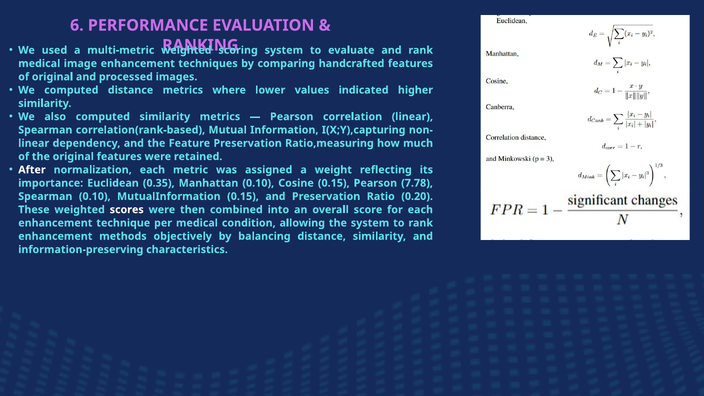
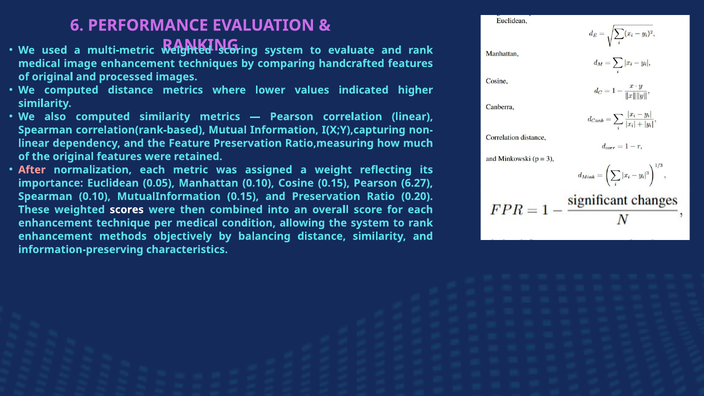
After colour: white -> pink
0.35: 0.35 -> 0.05
7.78: 7.78 -> 6.27
